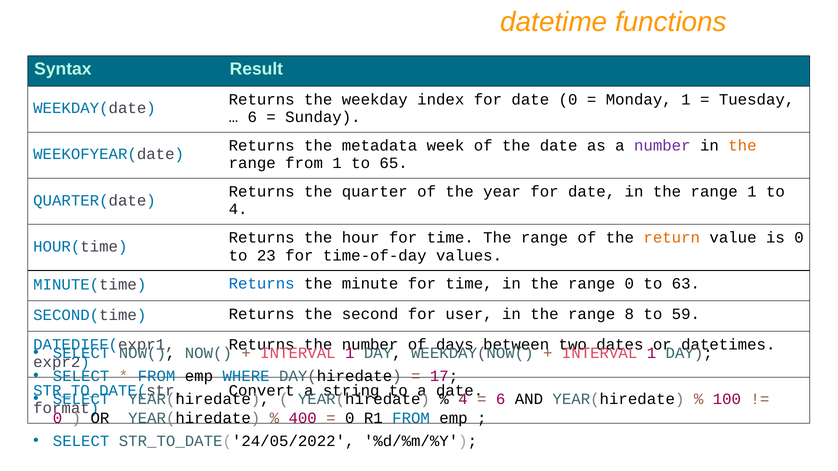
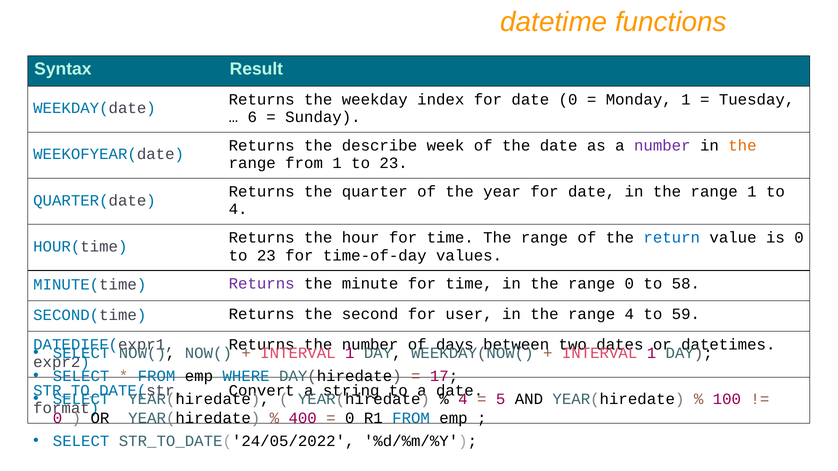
metadata: metadata -> describe
1 to 65: 65 -> 23
return colour: orange -> blue
Returns at (262, 284) colour: blue -> purple
63: 63 -> 58
range 8: 8 -> 4
6 at (501, 399): 6 -> 5
